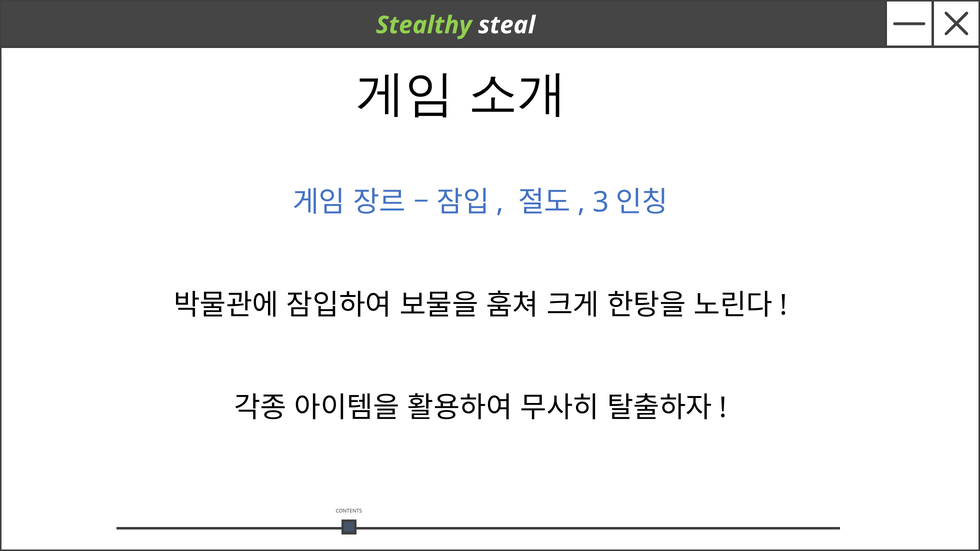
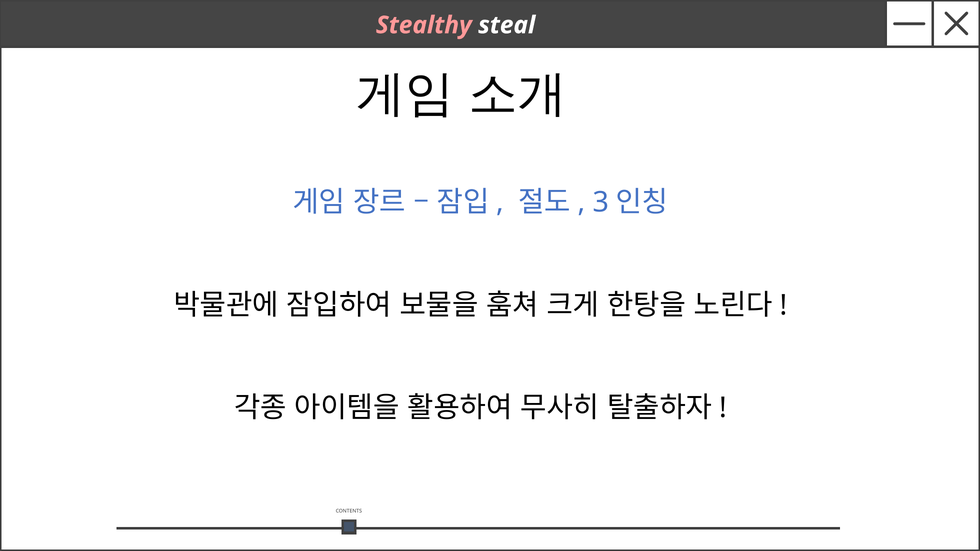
Stealthy colour: light green -> pink
